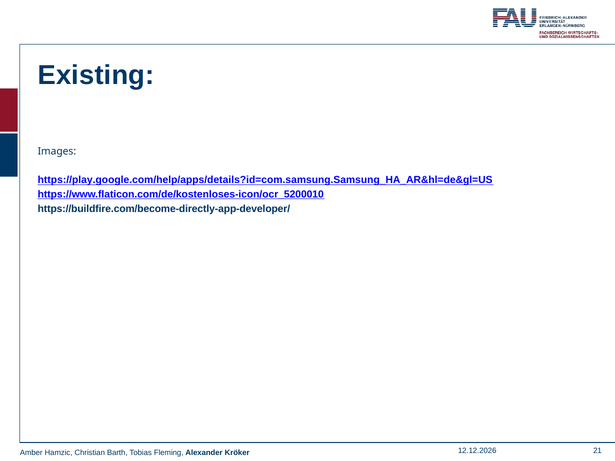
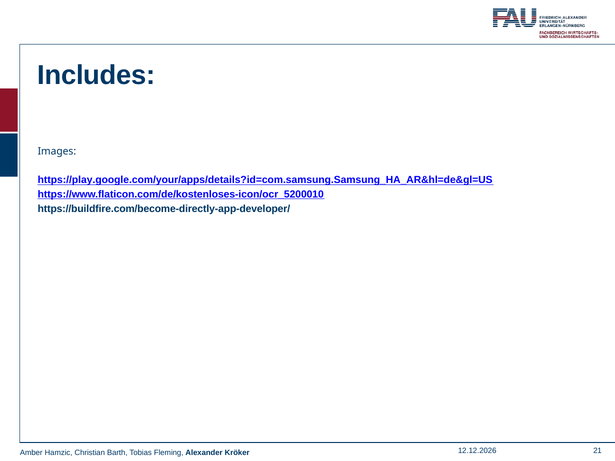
Existing: Existing -> Includes
https://play.google.com/help/apps/details?id=com.samsung.Samsung_HA_AR&hl=de&gl=US: https://play.google.com/help/apps/details?id=com.samsung.Samsung_HA_AR&hl=de&gl=US -> https://play.google.com/your/apps/details?id=com.samsung.Samsung_HA_AR&hl=de&gl=US
